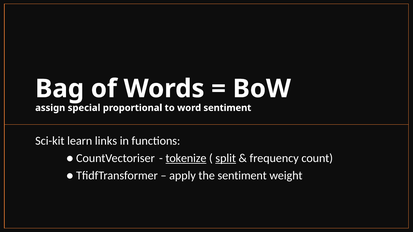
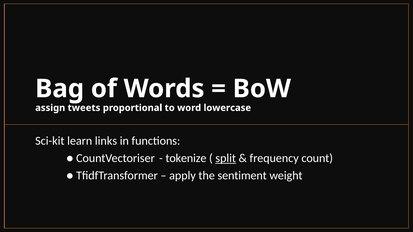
special: special -> tweets
sentiment at (227, 108): sentiment -> lowercase
tokenize underline: present -> none
